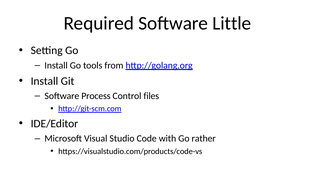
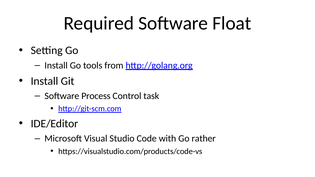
Little: Little -> Float
files: files -> task
